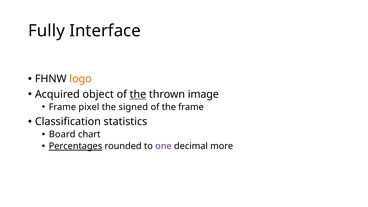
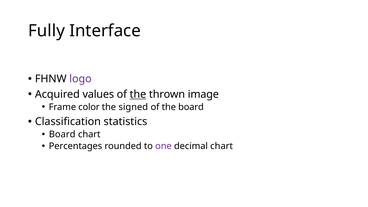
logo colour: orange -> purple
object: object -> values
pixel: pixel -> color
the frame: frame -> board
Percentages underline: present -> none
decimal more: more -> chart
